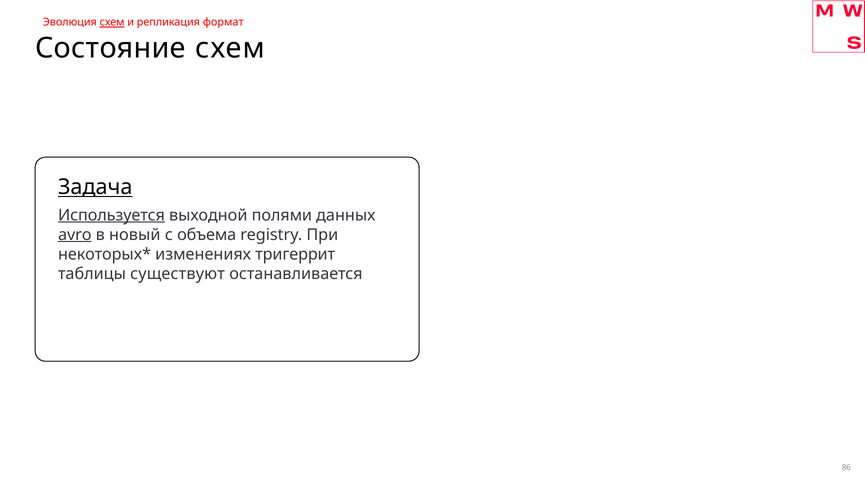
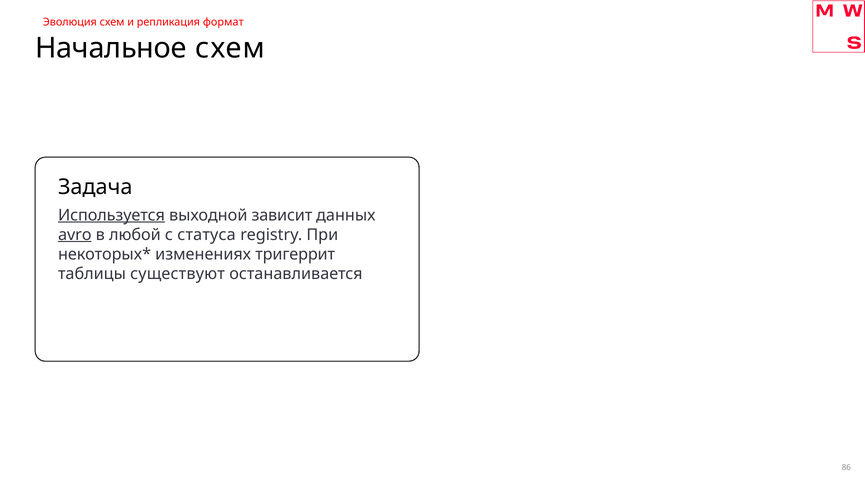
схем at (112, 22) underline: present -> none
Состояние: Состояние -> Начальное
Задача underline: present -> none
полями: полями -> зависит
новый: новый -> любой
объема: объема -> статуса
